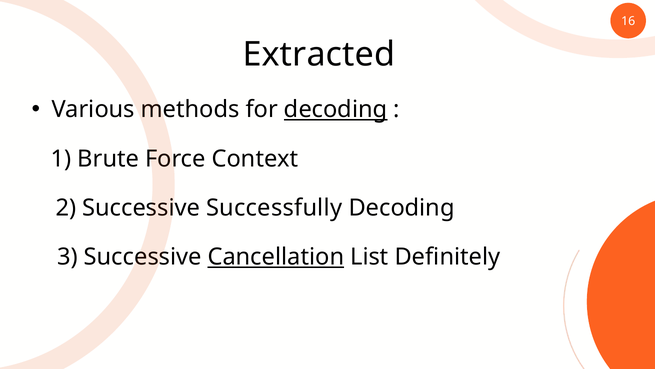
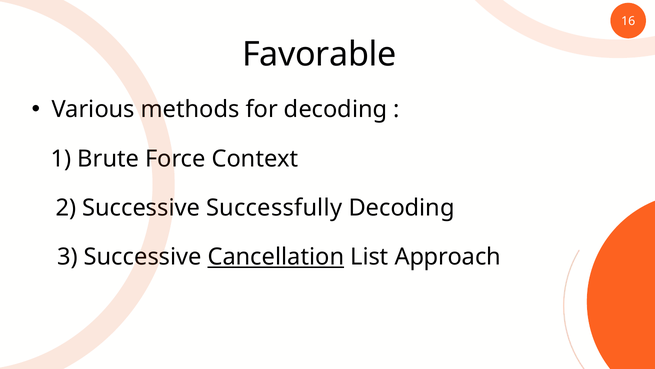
Extracted: Extracted -> Favorable
decoding at (336, 109) underline: present -> none
Definitely: Definitely -> Approach
